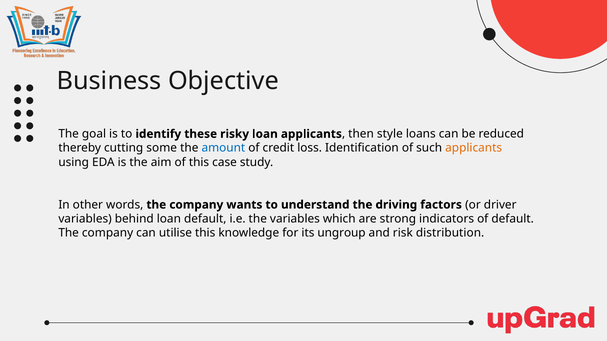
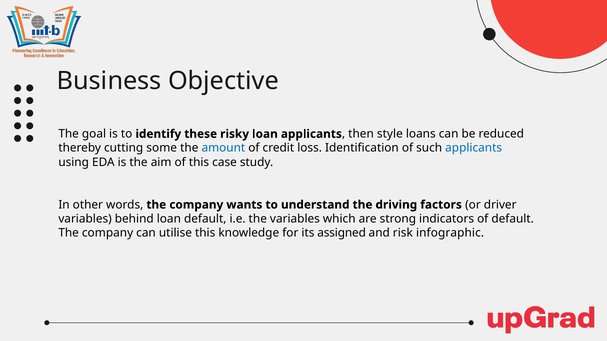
applicants at (474, 148) colour: orange -> blue
ungroup: ungroup -> assigned
distribution: distribution -> infographic
